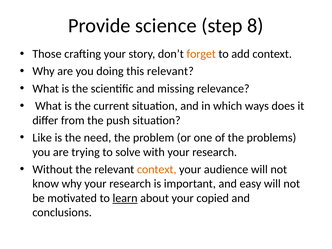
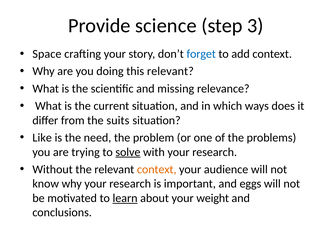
8: 8 -> 3
Those: Those -> Space
forget colour: orange -> blue
push: push -> suits
solve underline: none -> present
easy: easy -> eggs
copied: copied -> weight
